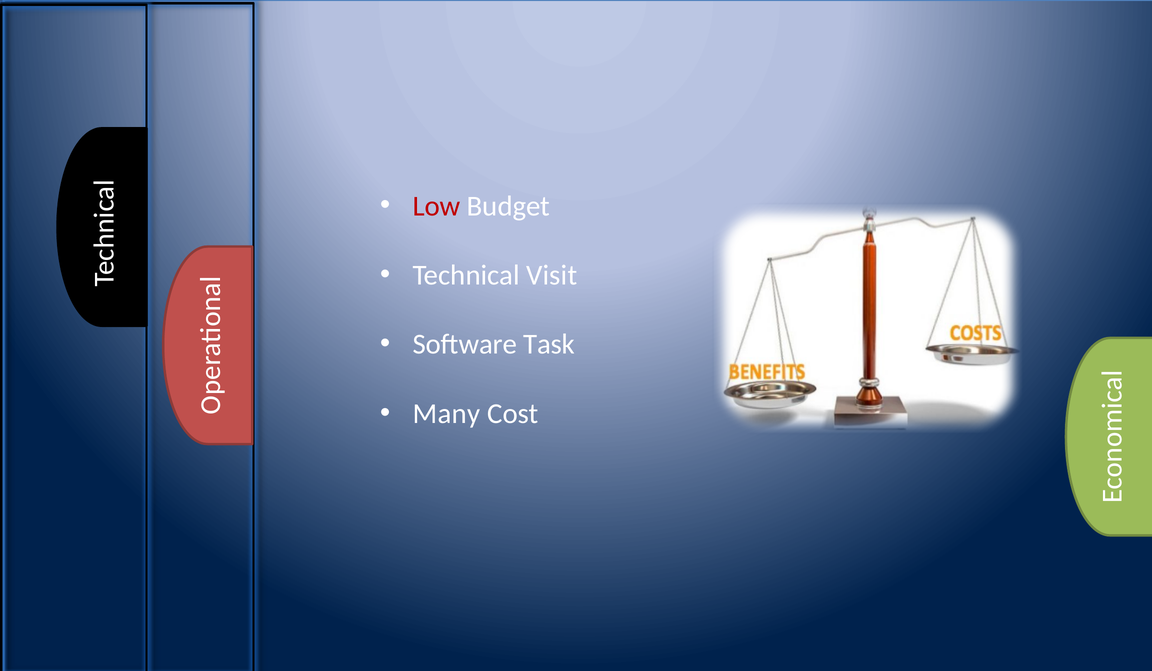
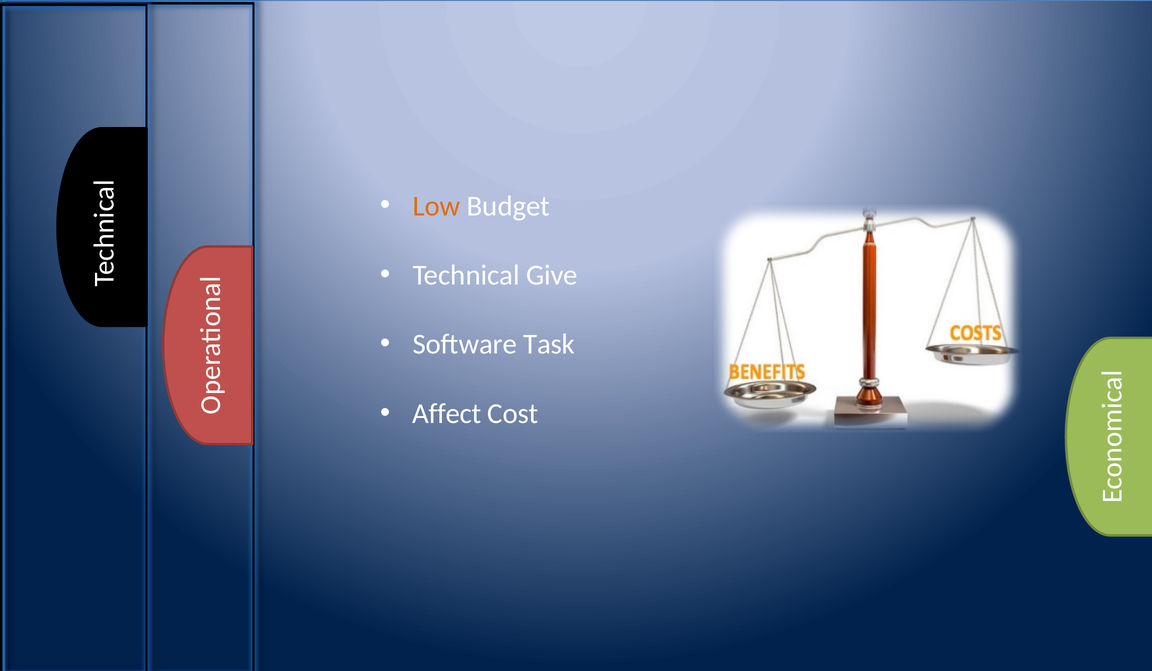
Low colour: red -> orange
Visit: Visit -> Give
Many: Many -> Affect
